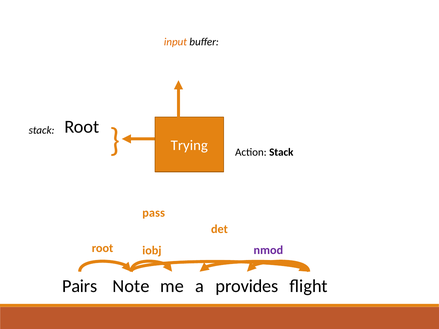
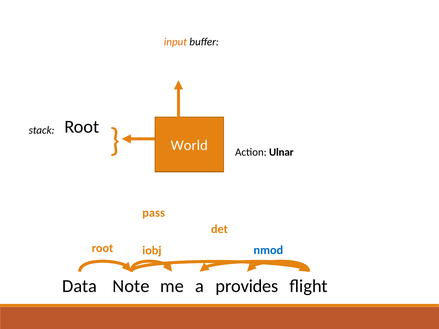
Action Stack: Stack -> Ulnar
Trying: Trying -> World
nmod colour: purple -> blue
Pairs: Pairs -> Data
